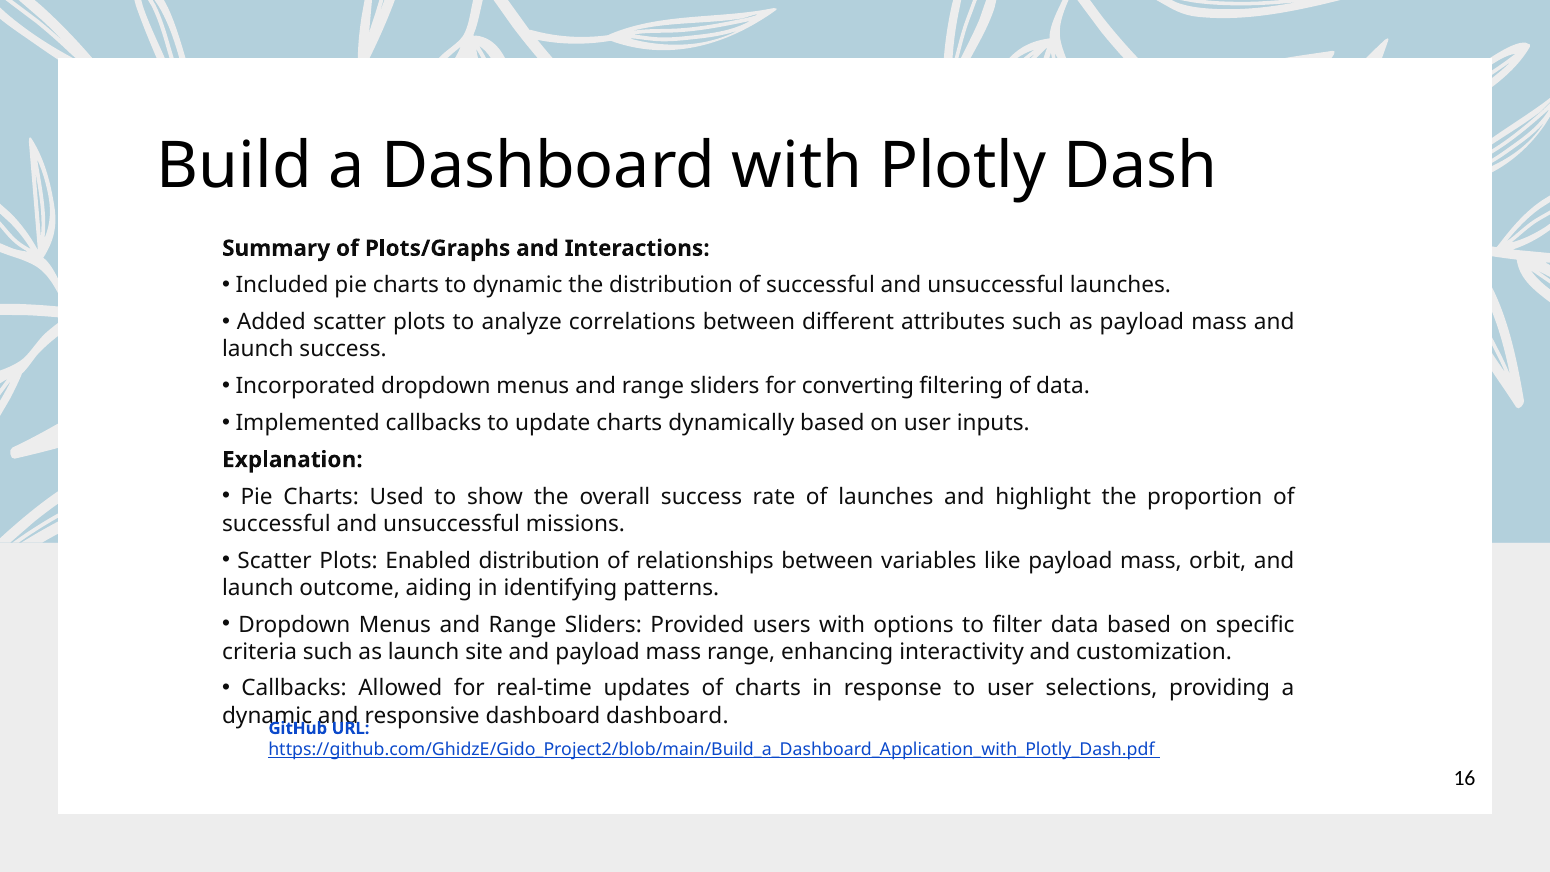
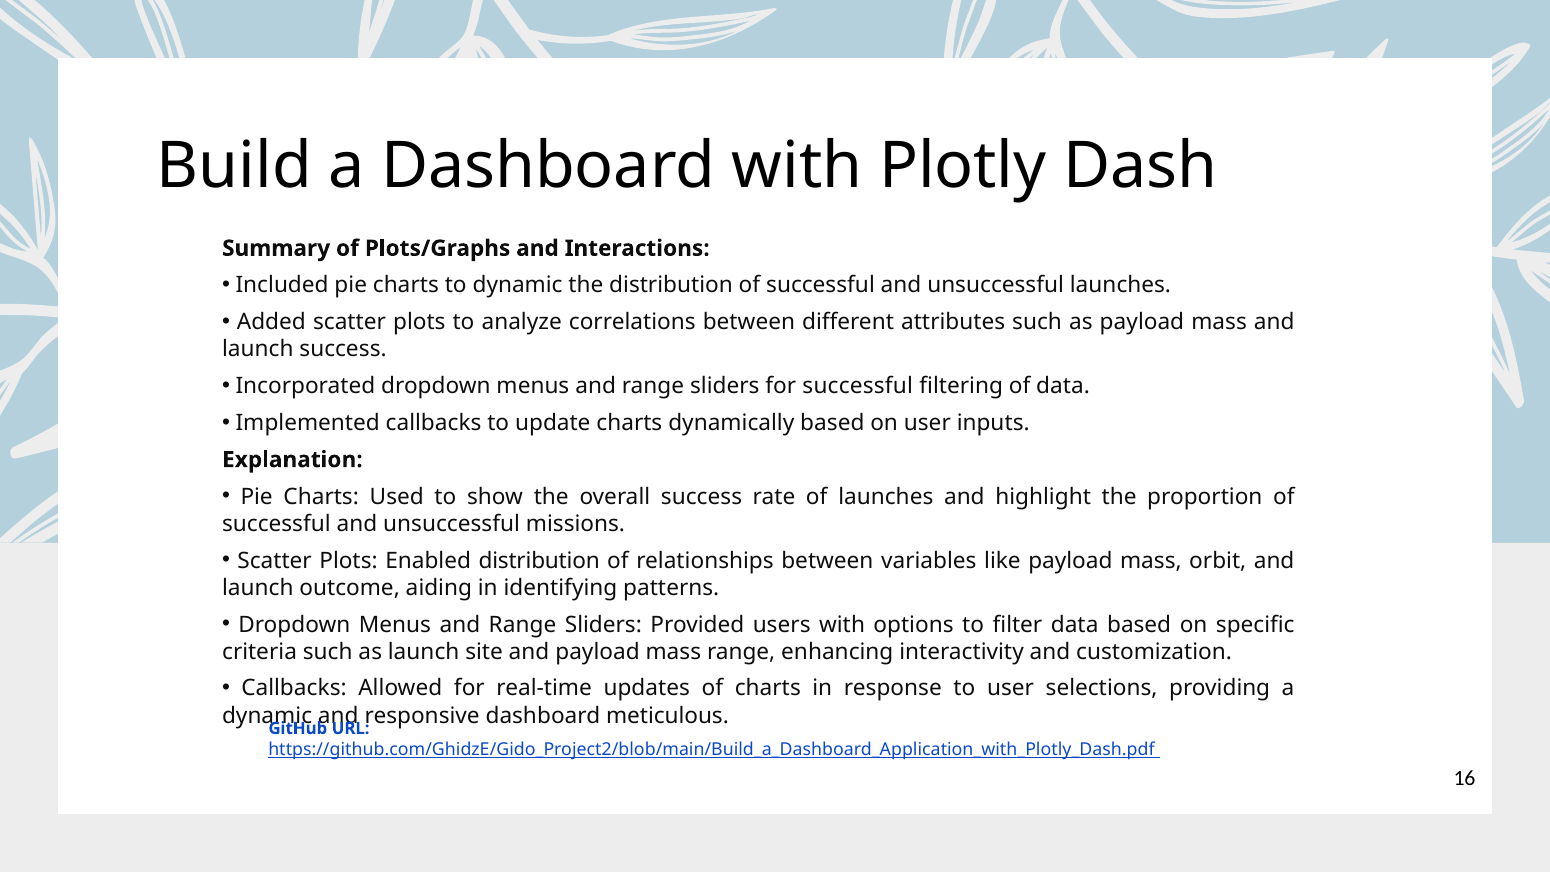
for converting: converting -> successful
dashboard dashboard: dashboard -> meticulous
